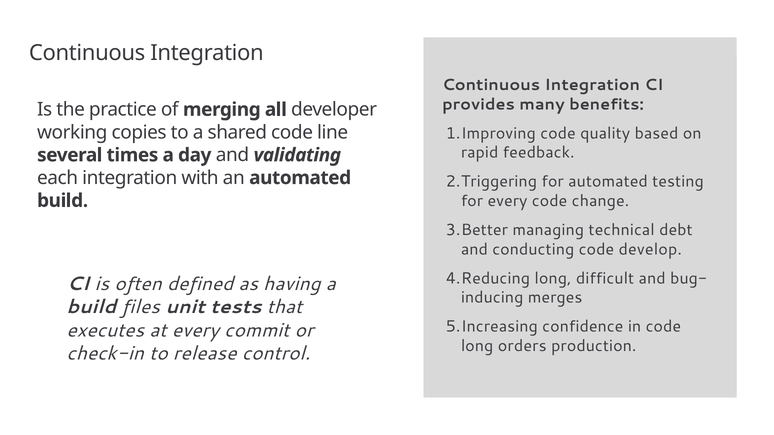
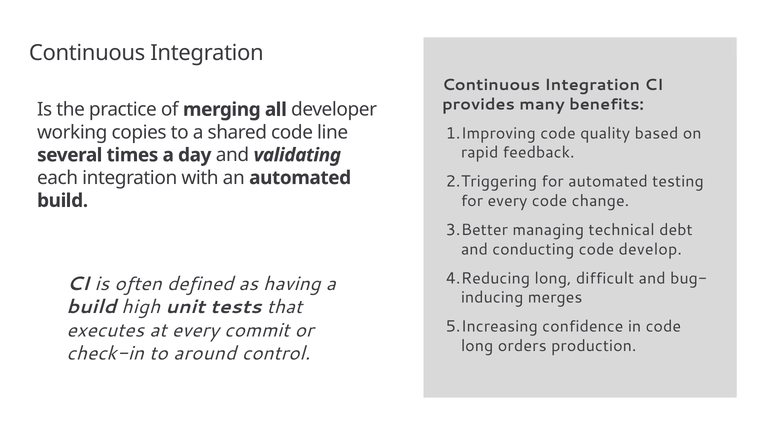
files: files -> high
release: release -> around
